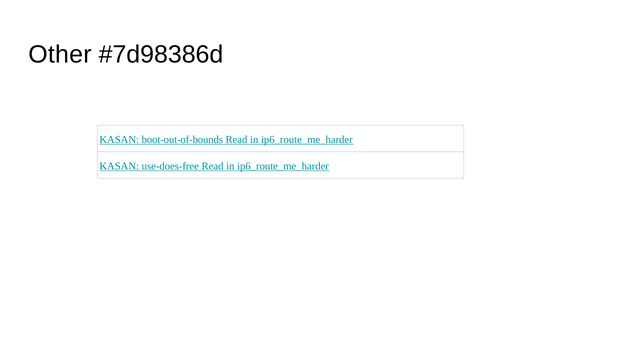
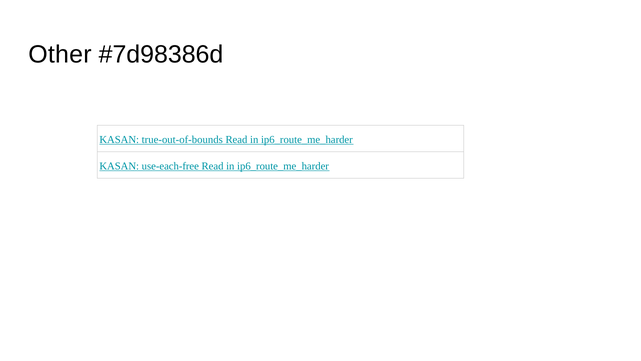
boot-out-of-bounds: boot-out-of-bounds -> true-out-of-bounds
use-does-free: use-does-free -> use-each-free
